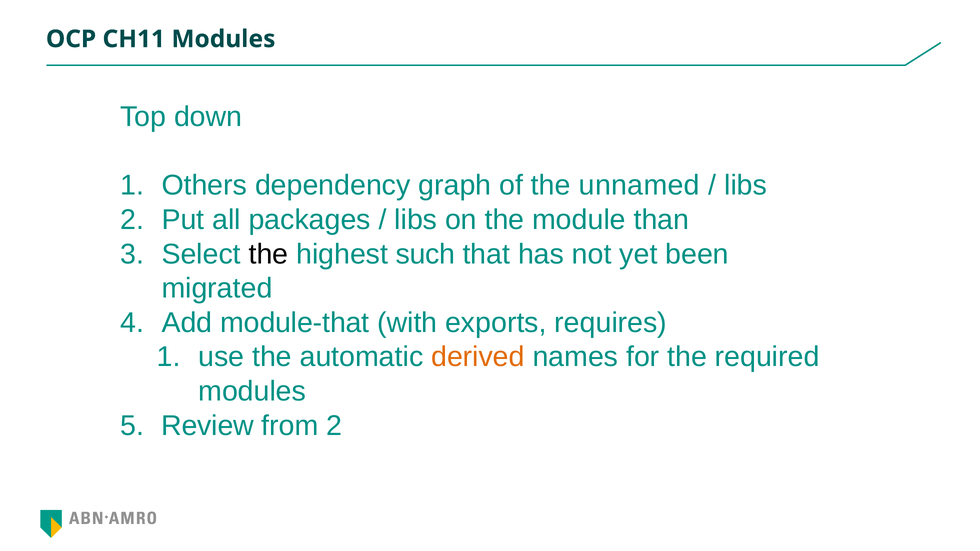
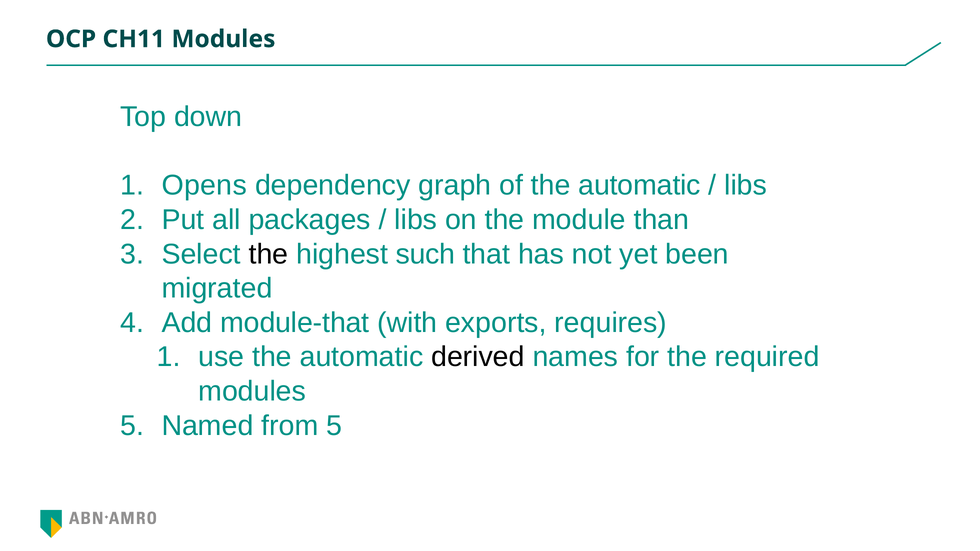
Others: Others -> Opens
of the unnamed: unnamed -> automatic
derived colour: orange -> black
Review: Review -> Named
from 2: 2 -> 5
